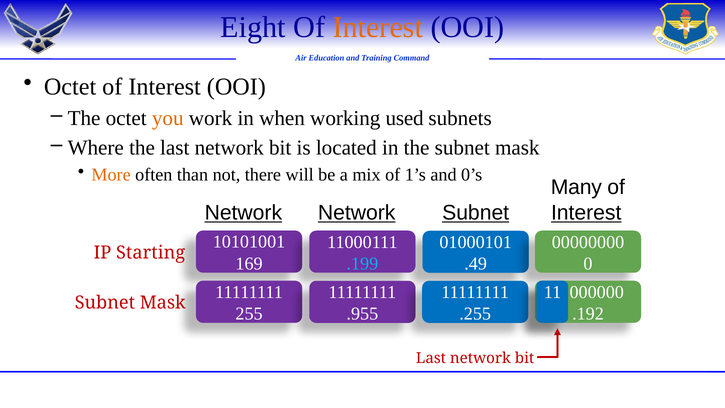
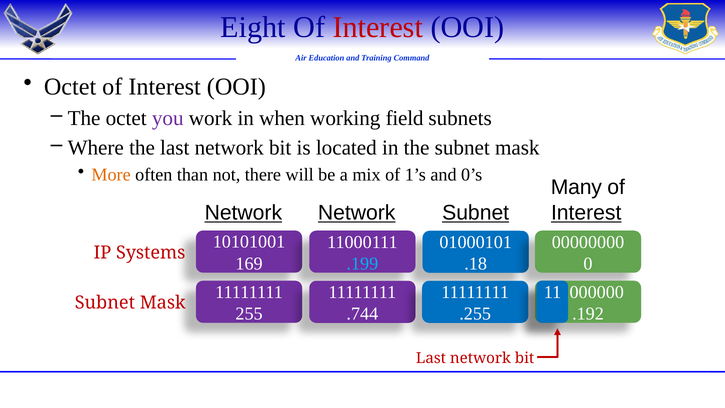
Interest at (378, 27) colour: orange -> red
you colour: orange -> purple
used: used -> field
Starting: Starting -> Systems
.49: .49 -> .18
.955: .955 -> .744
